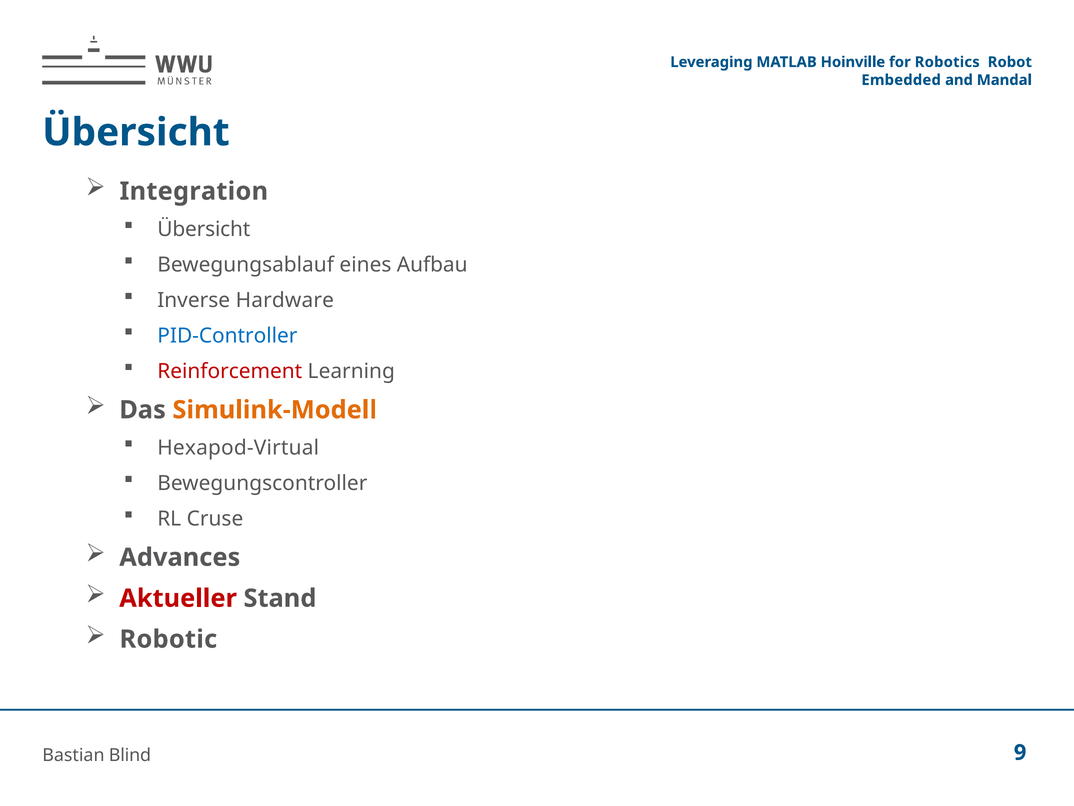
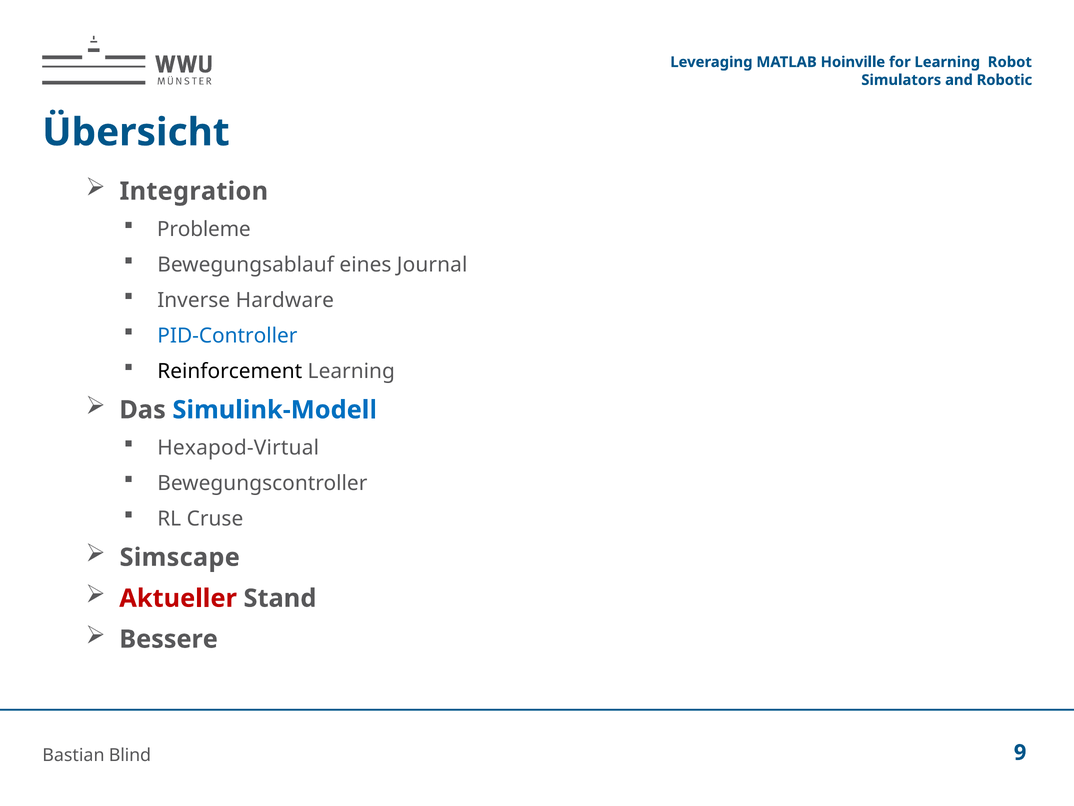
for Robotics: Robotics -> Learning
Embedded: Embedded -> Simulators
Mandal: Mandal -> Robotic
Übersicht at (204, 229): Übersicht -> Probleme
Aufbau: Aufbau -> Journal
Reinforcement colour: red -> black
Simulink-Modell colour: orange -> blue
Advances: Advances -> Simscape
Robotic: Robotic -> Bessere
